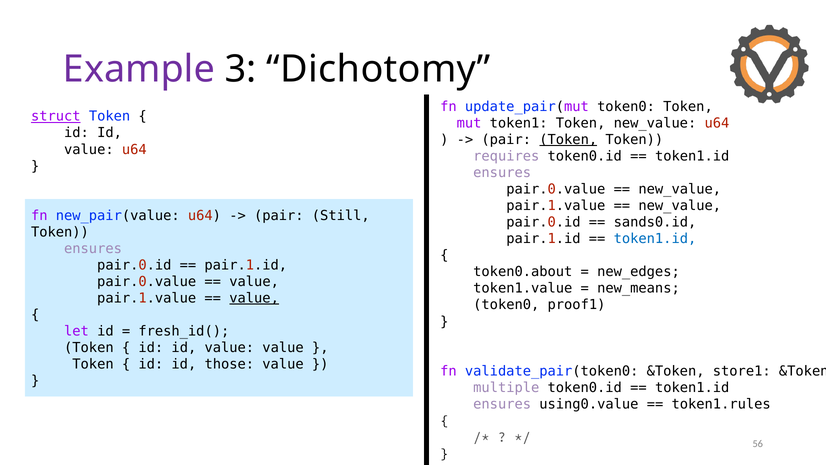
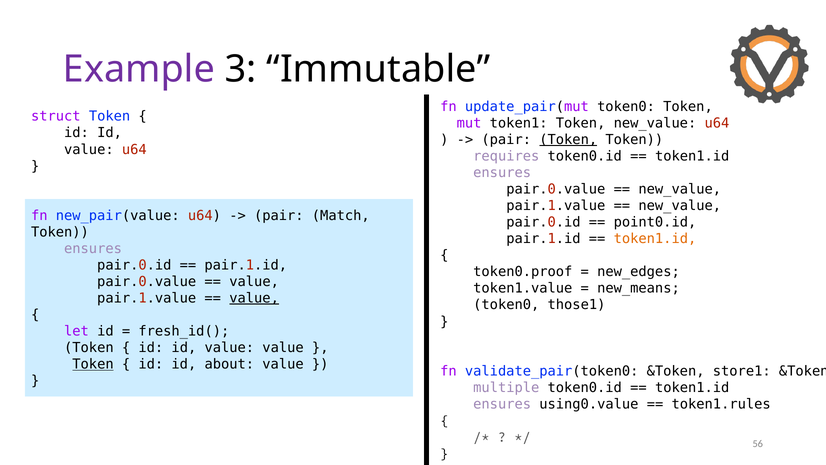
Dichotomy: Dichotomy -> Immutable
struct underline: present -> none
Still: Still -> Match
sands0.id: sands0.id -> point0.id
token1.id at (655, 239) colour: blue -> orange
token0.about: token0.about -> token0.proof
proof1: proof1 -> those1
Token at (93, 364) underline: none -> present
those: those -> about
